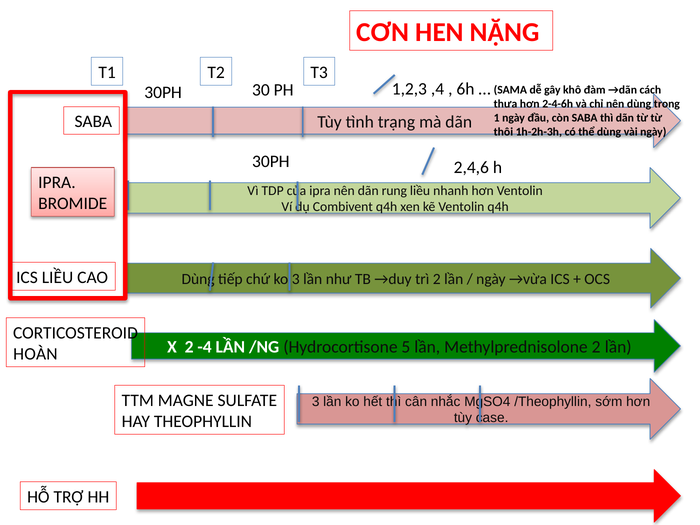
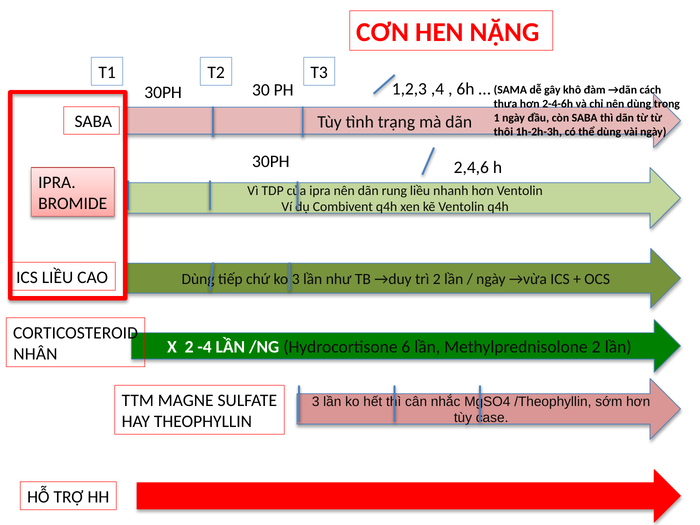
5: 5 -> 6
HOÀN: HOÀN -> NHÂN
